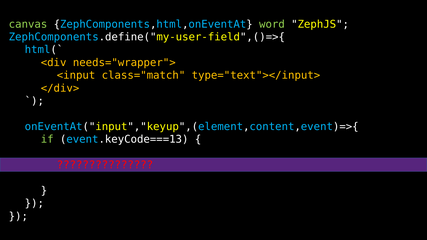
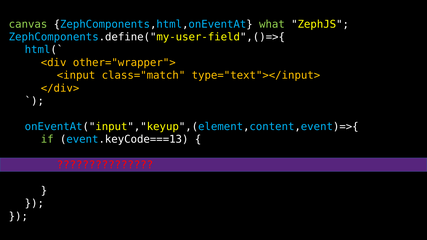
word: word -> what
needs="wrapper">: needs="wrapper"> -> other="wrapper">
